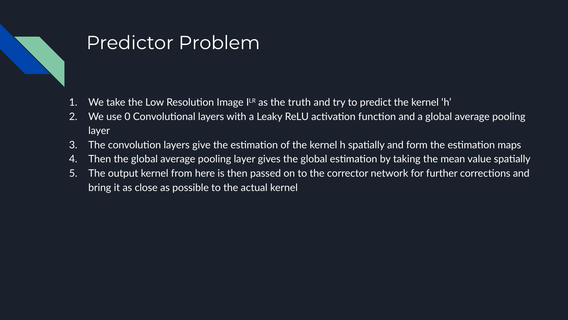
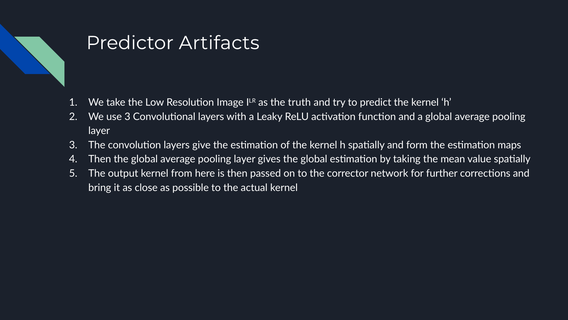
Problem: Problem -> Artifacts
use 0: 0 -> 3
